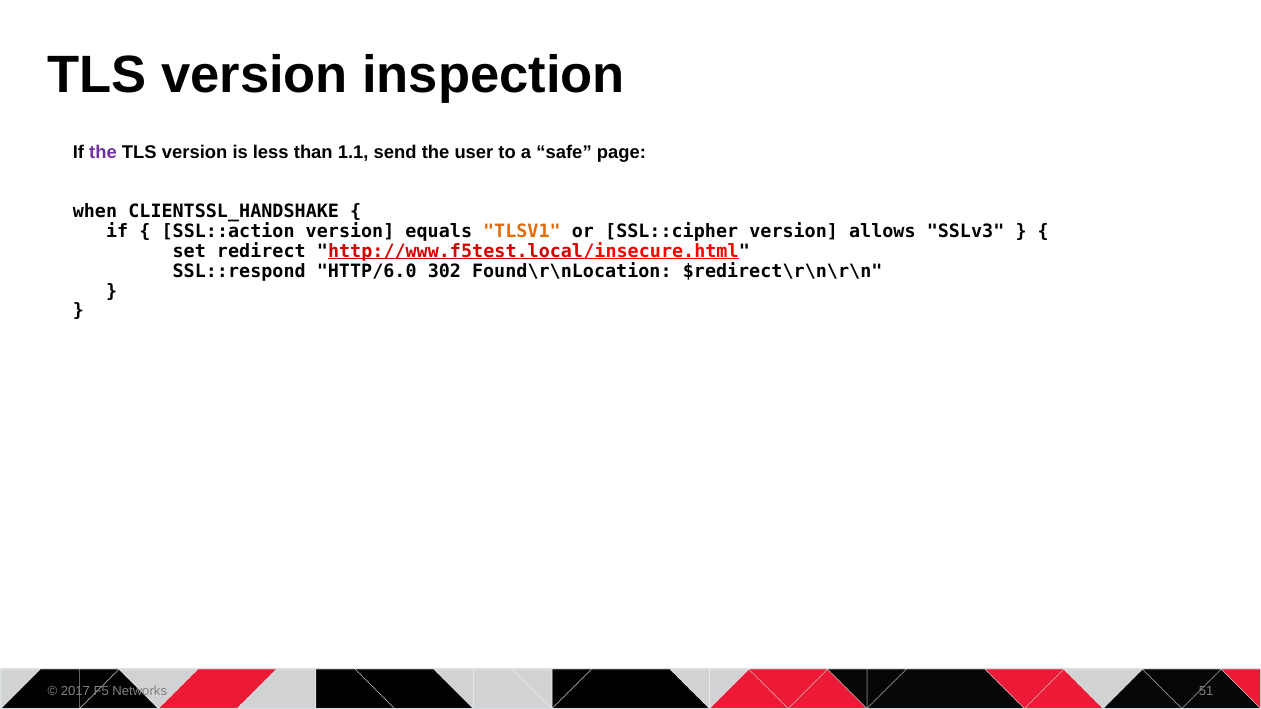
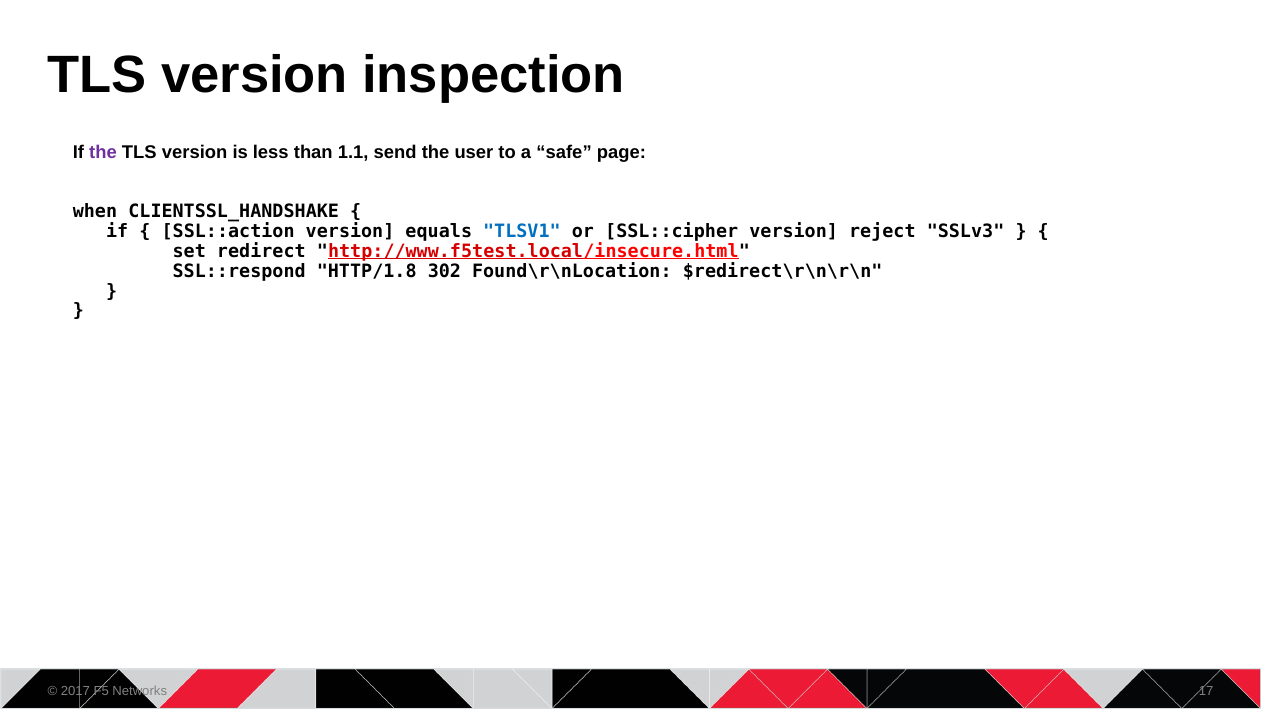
TLSV1 colour: orange -> blue
allows: allows -> reject
HTTP/6.0: HTTP/6.0 -> HTTP/1.8
51: 51 -> 17
